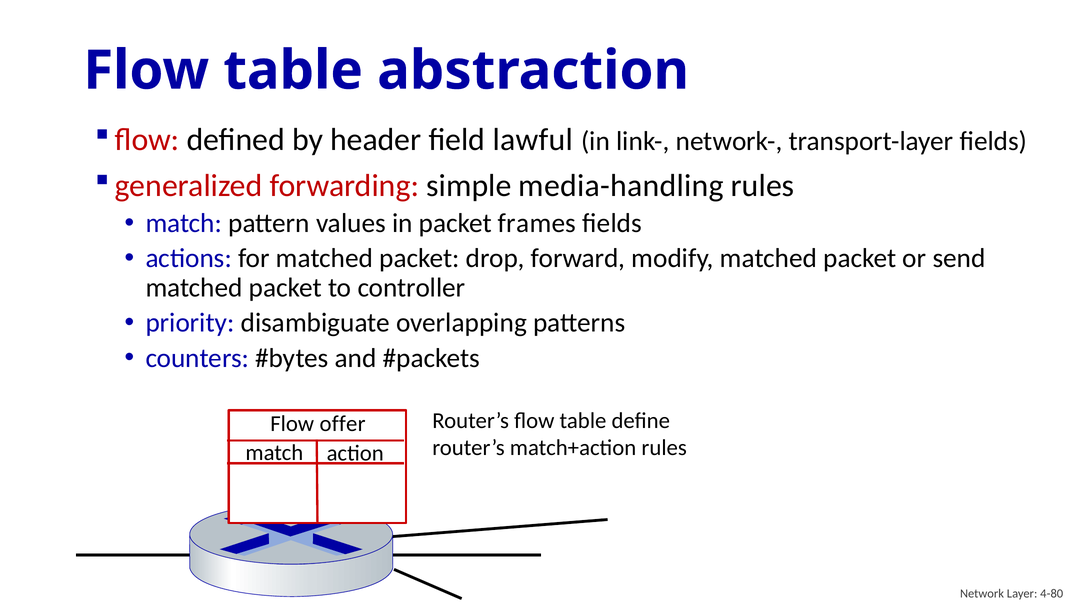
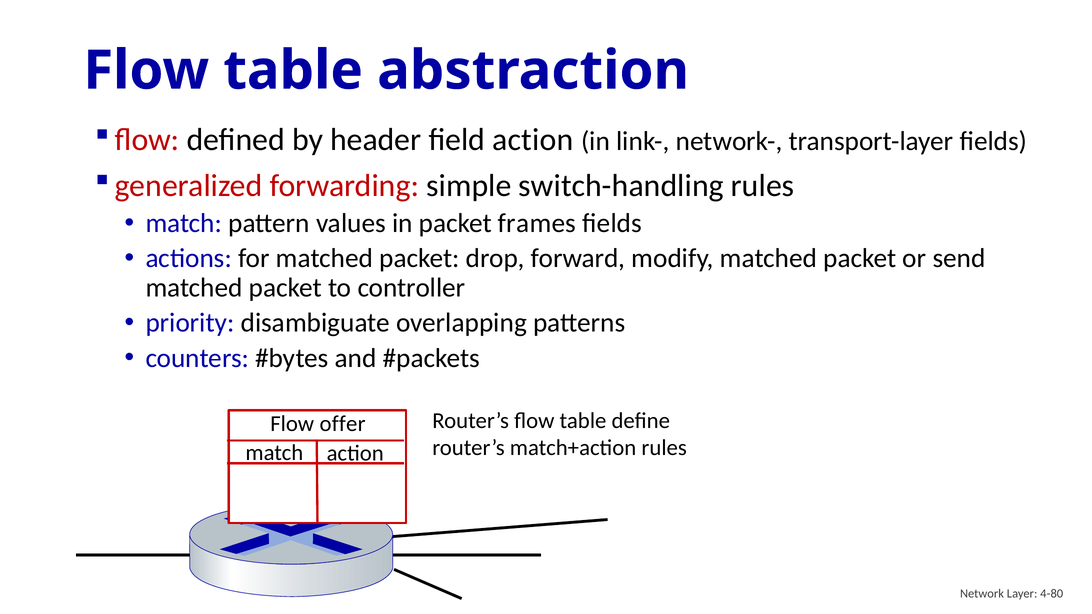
field lawful: lawful -> action
media-handling: media-handling -> switch-handling
